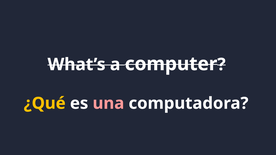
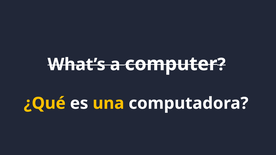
una colour: pink -> yellow
